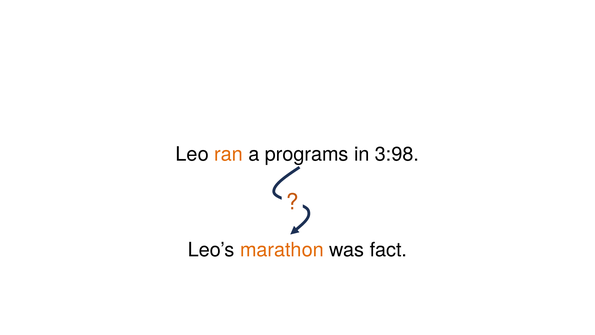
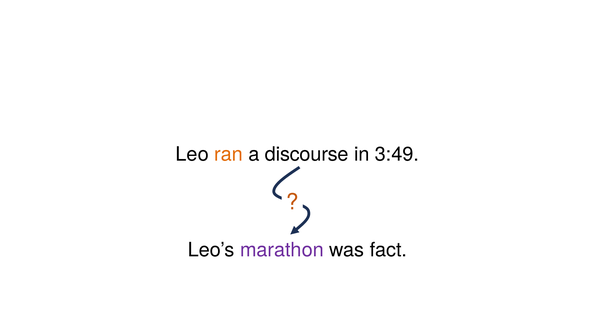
programs: programs -> discourse
3:98: 3:98 -> 3:49
marathon colour: orange -> purple
